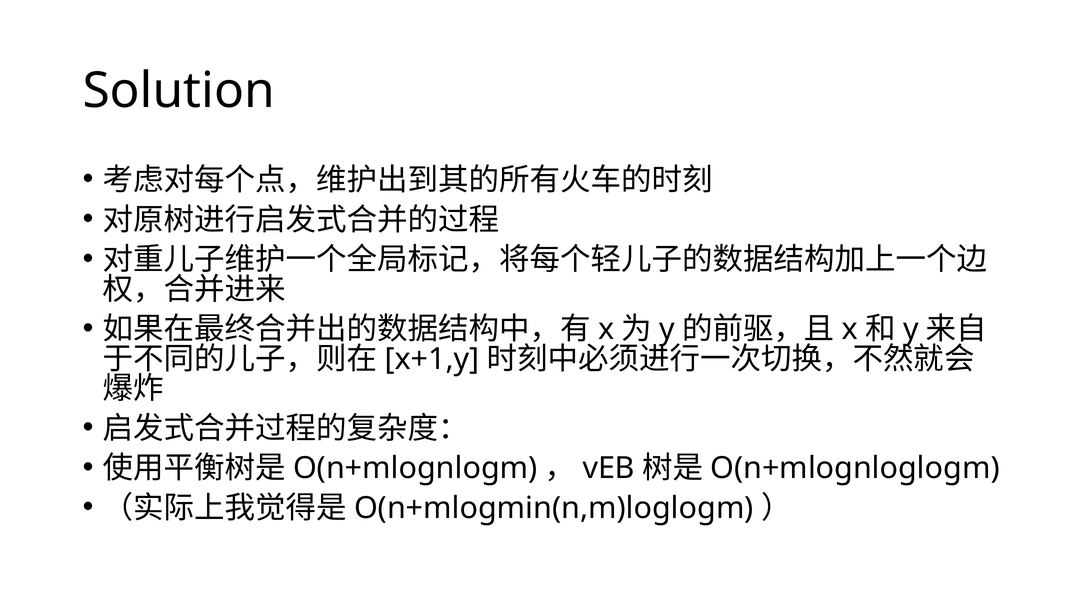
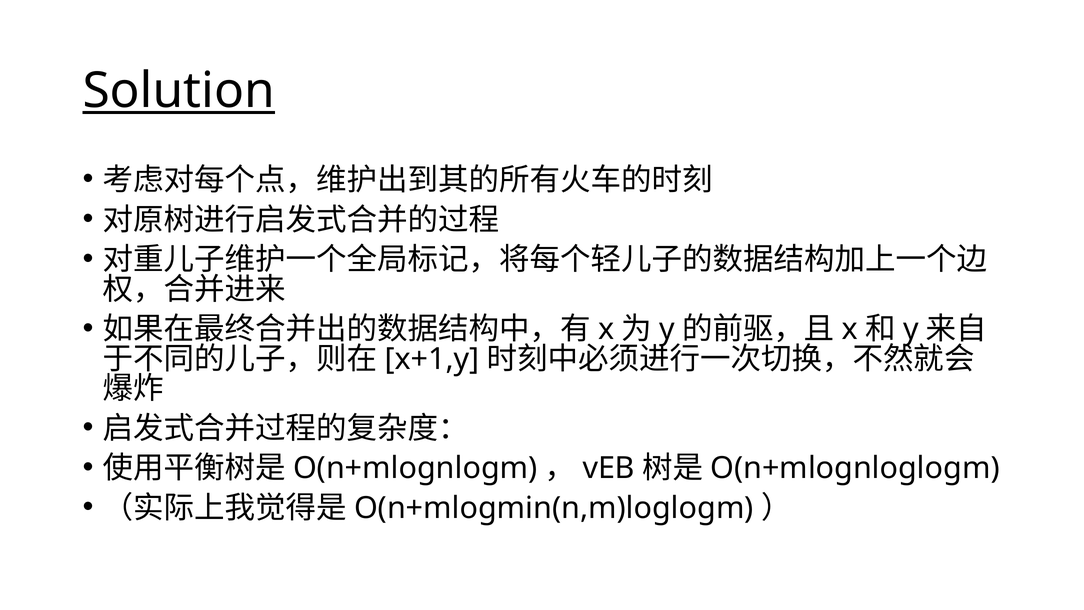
Solution underline: none -> present
